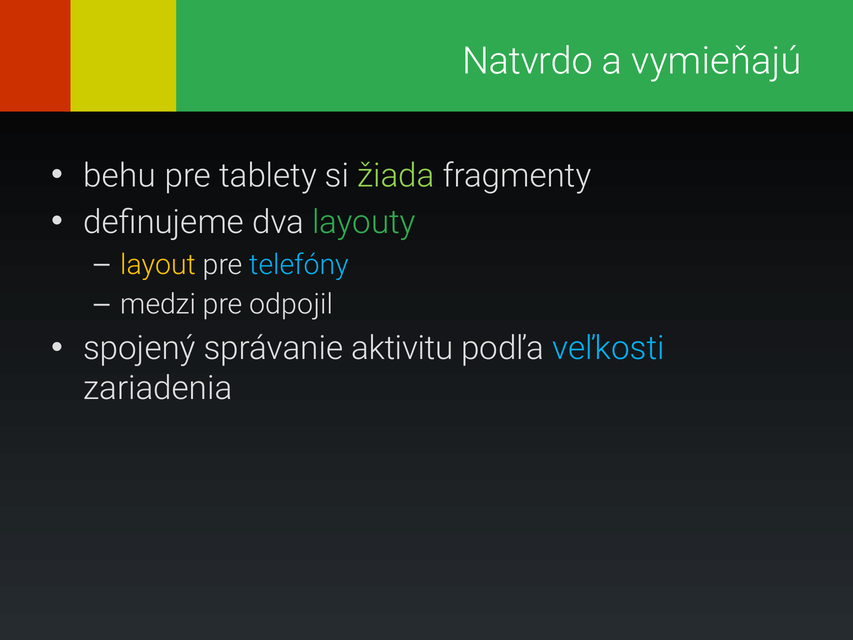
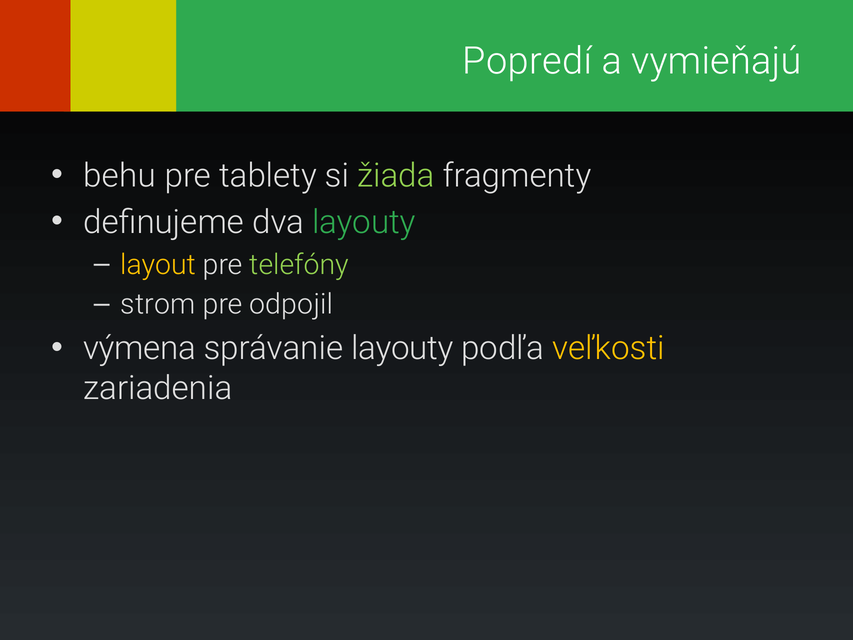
Natvrdo: Natvrdo -> Popredí
telefóny colour: light blue -> light green
medzi: medzi -> strom
spojený: spojený -> výmena
správanie aktivitu: aktivitu -> layouty
veľkosti colour: light blue -> yellow
